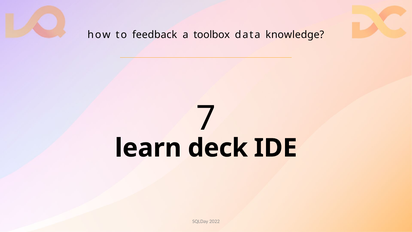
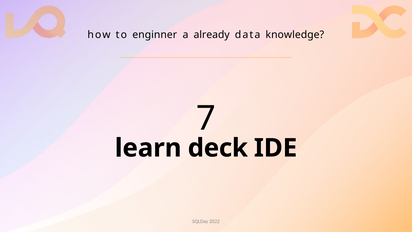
feedback: feedback -> enginner
toolbox: toolbox -> already
